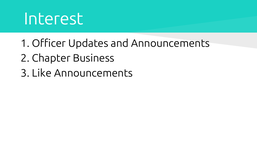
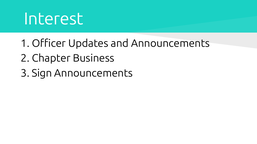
Like: Like -> Sign
